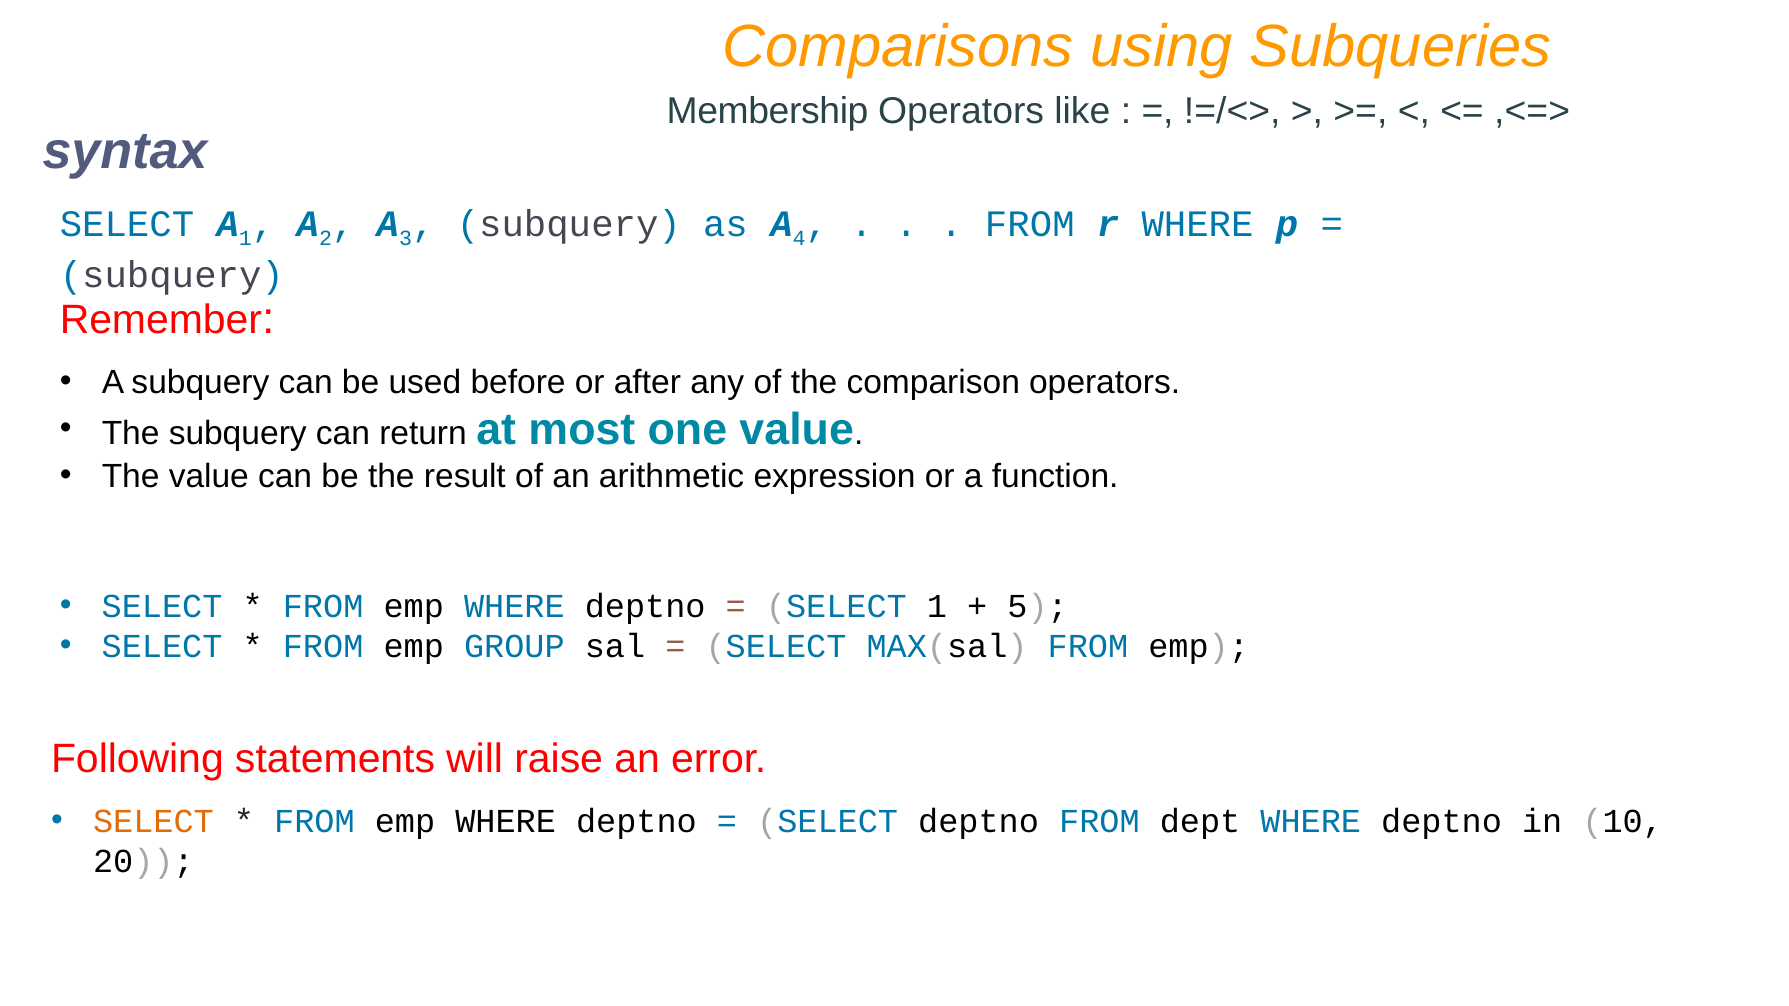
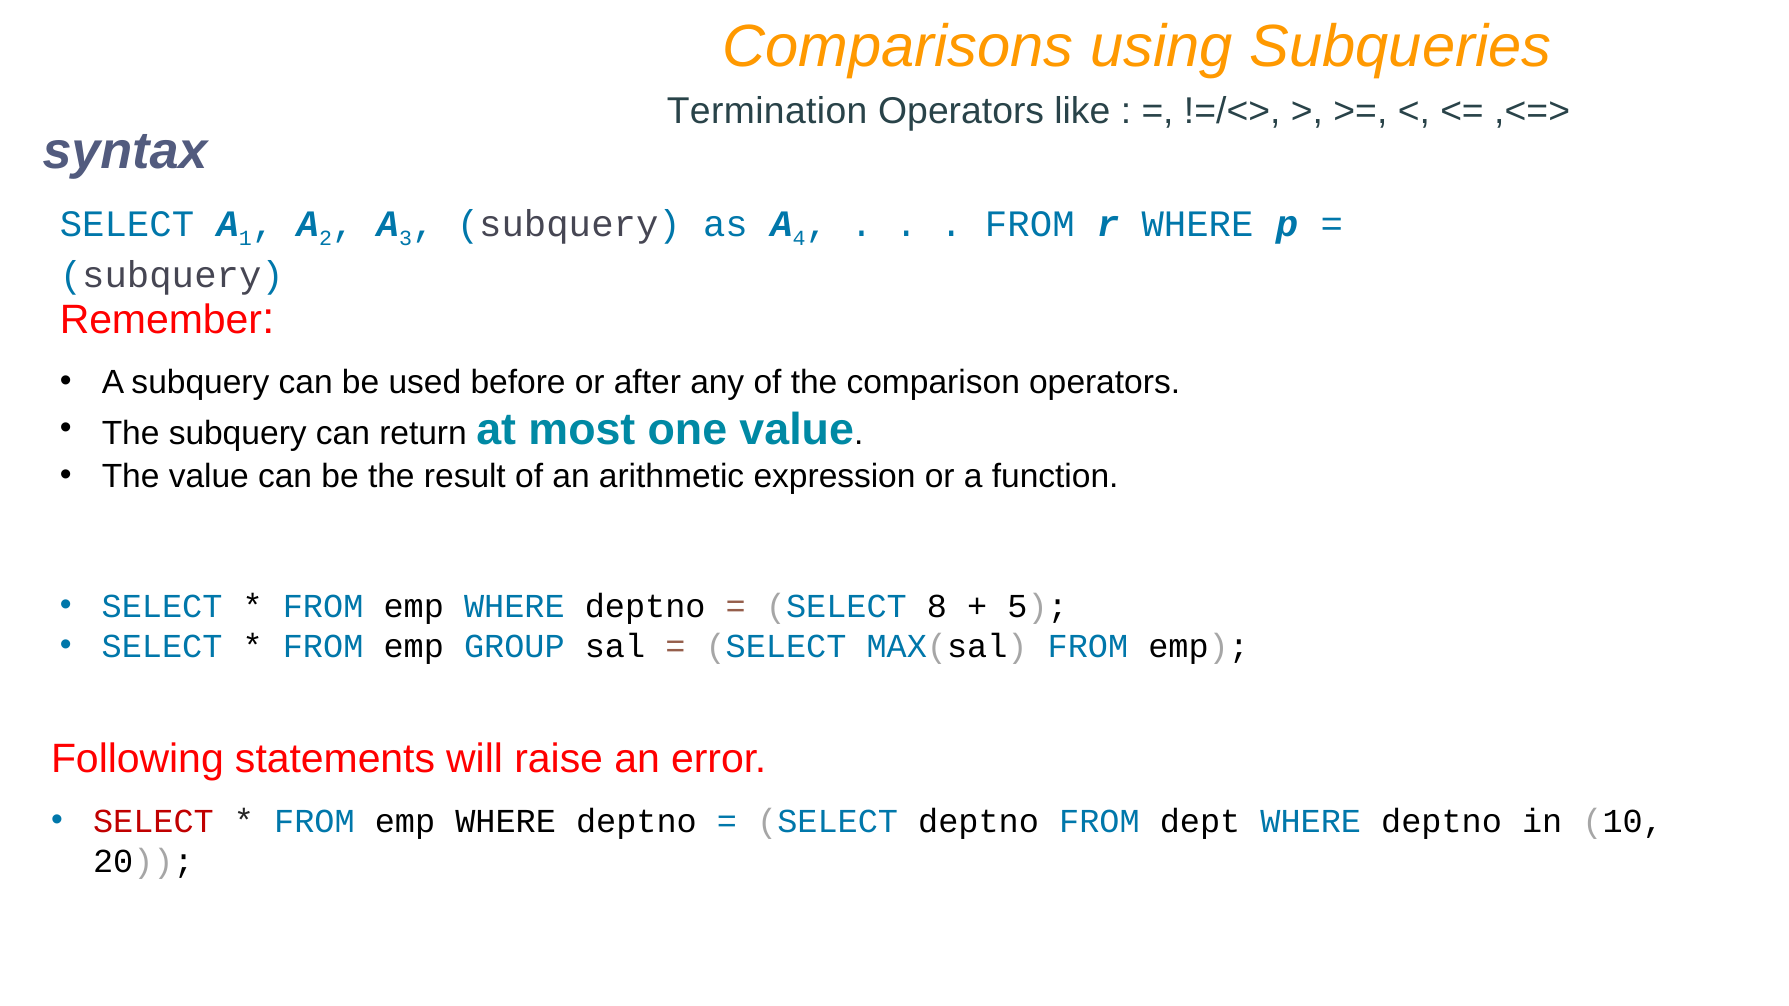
Membership: Membership -> Termination
SELECT 1: 1 -> 8
SELECT at (153, 821) colour: orange -> red
